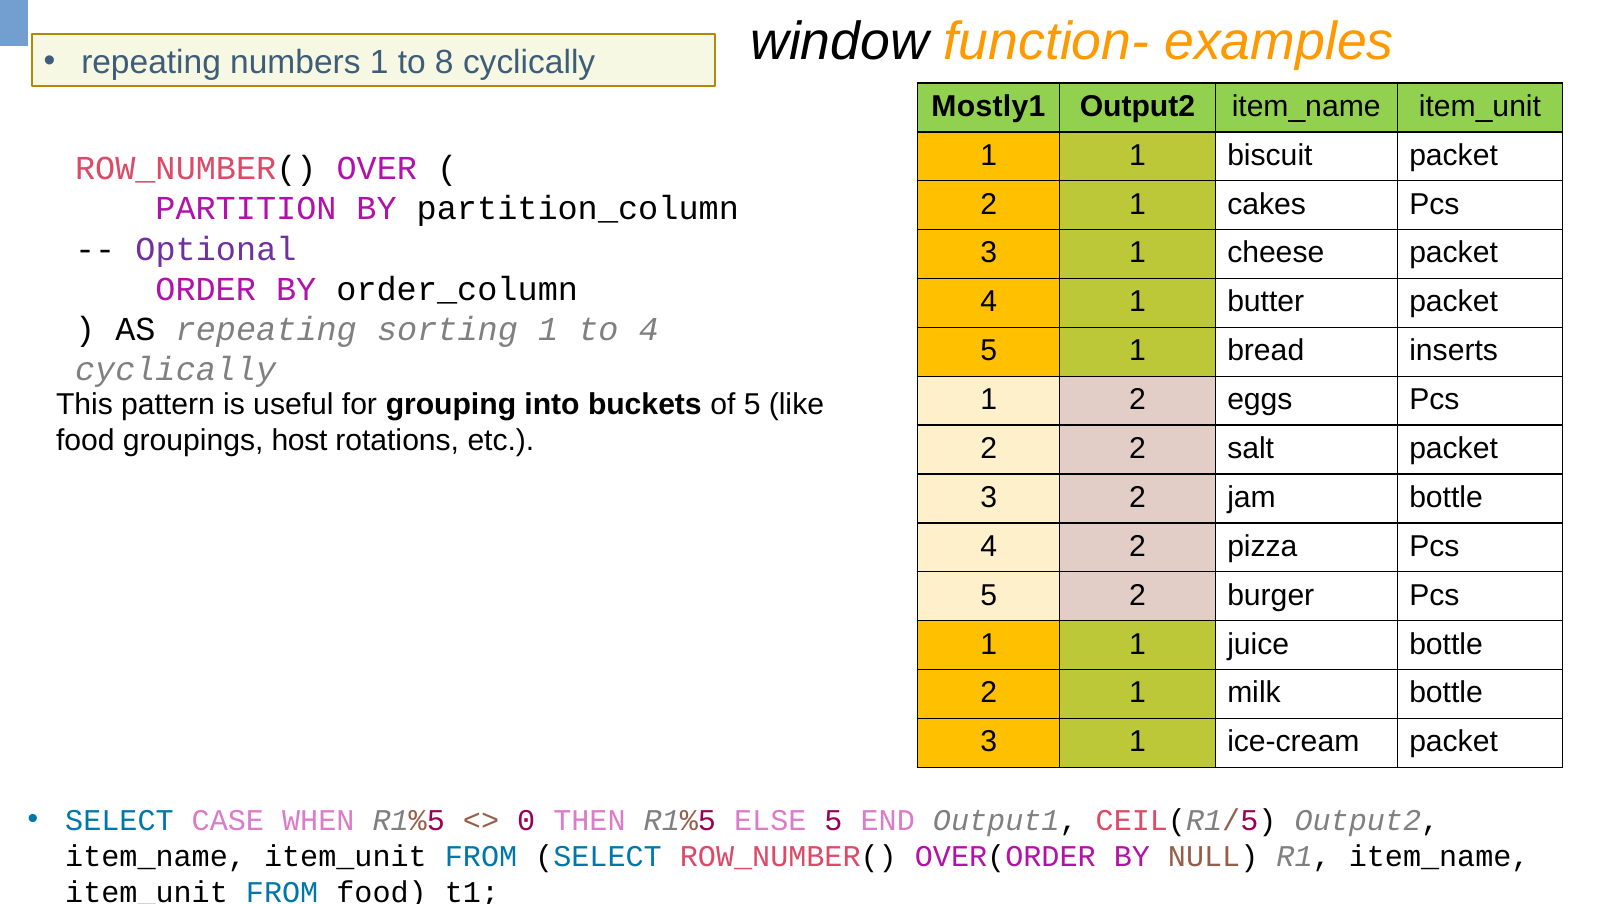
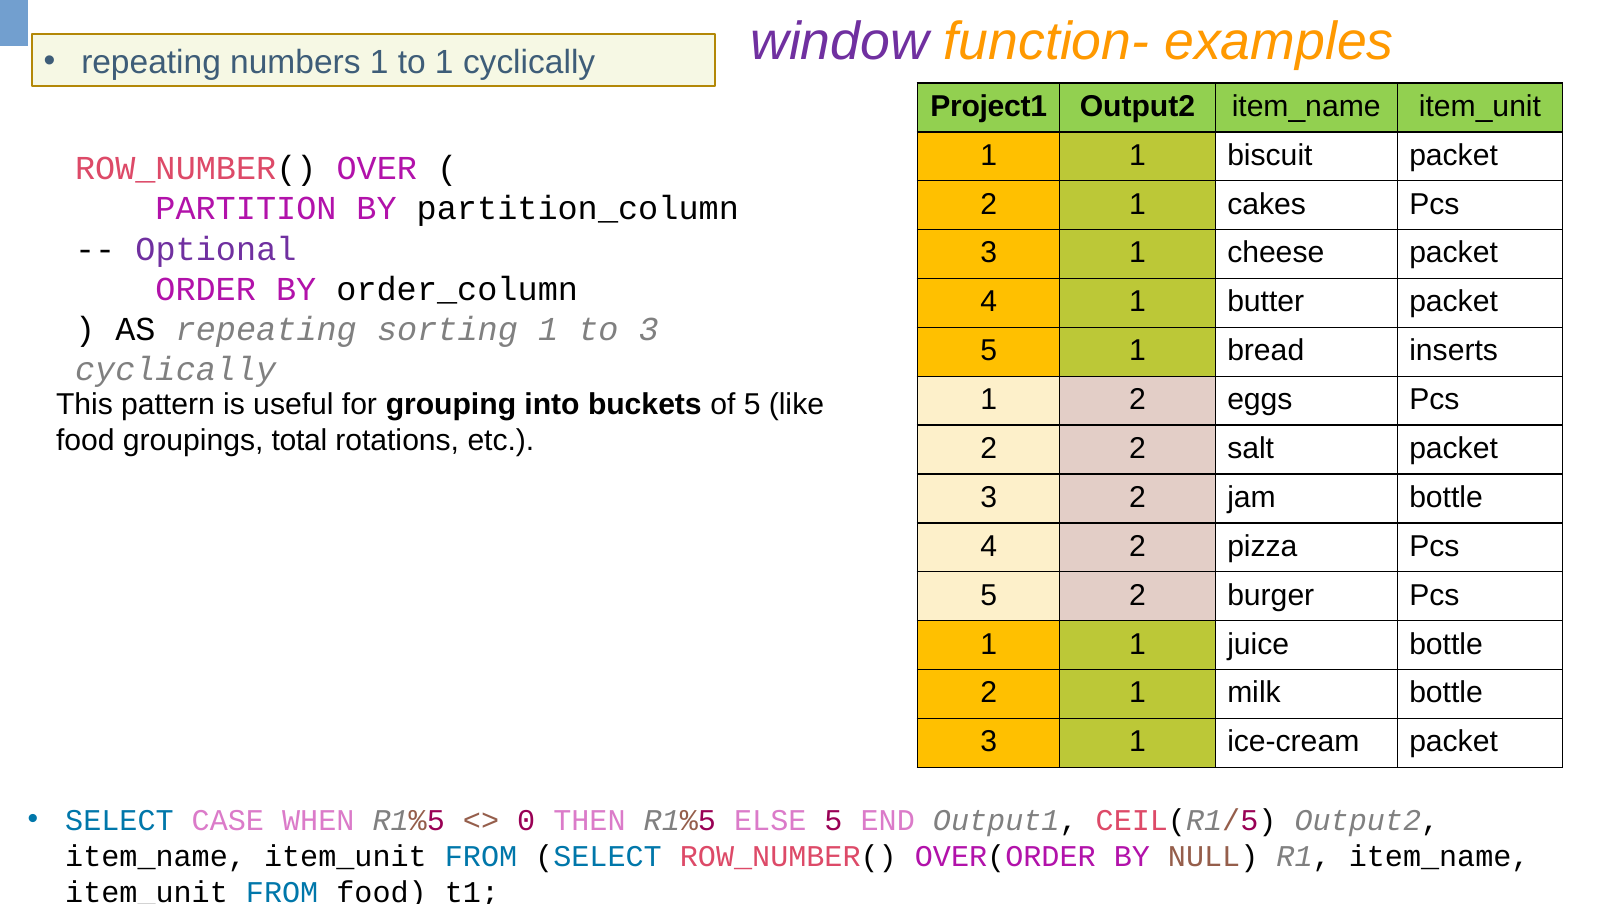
window colour: black -> purple
to 8: 8 -> 1
Mostly1: Mostly1 -> Project1
to 4: 4 -> 3
host: host -> total
